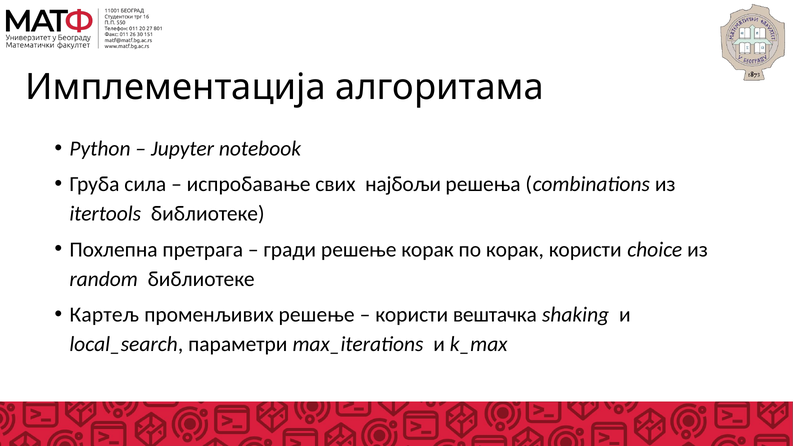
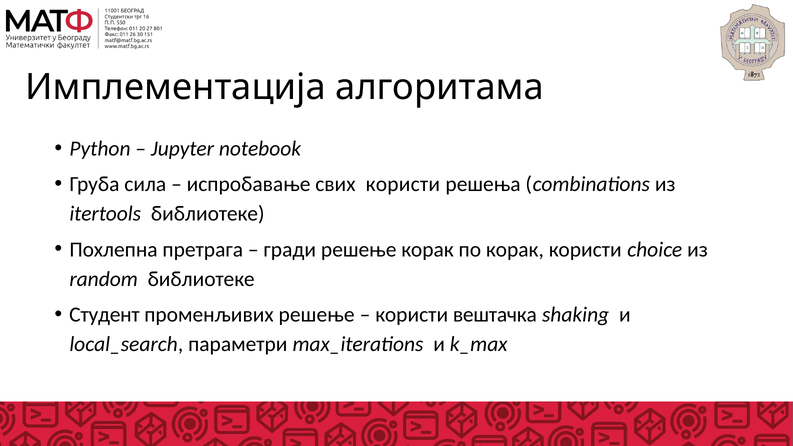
свих најбољи: најбољи -> користи
Картељ: Картељ -> Студент
